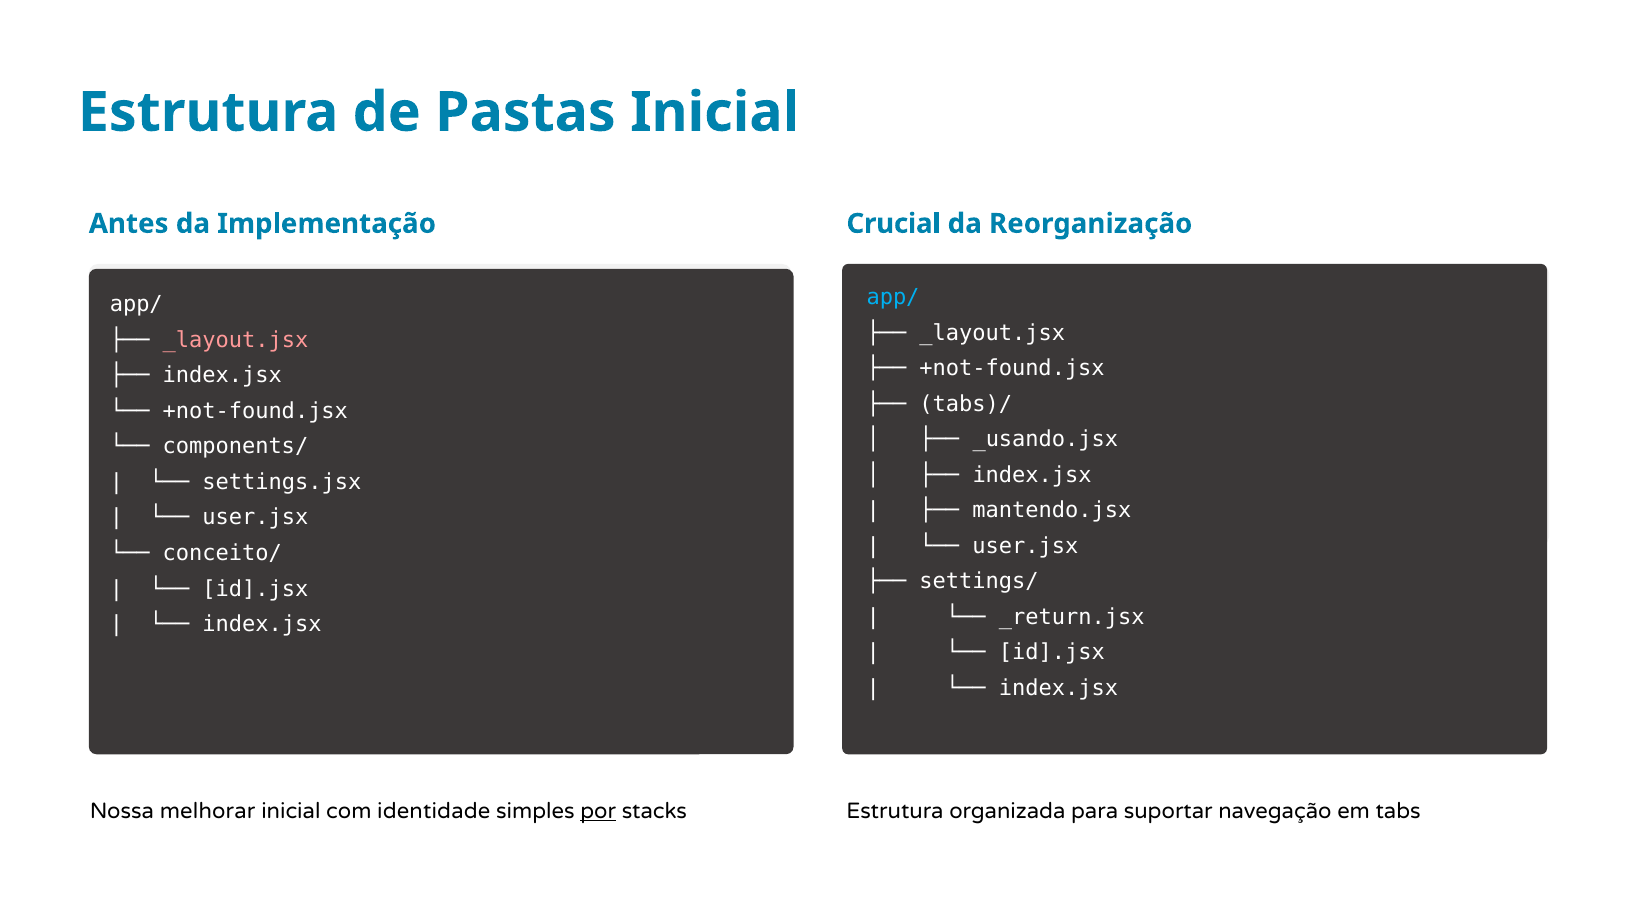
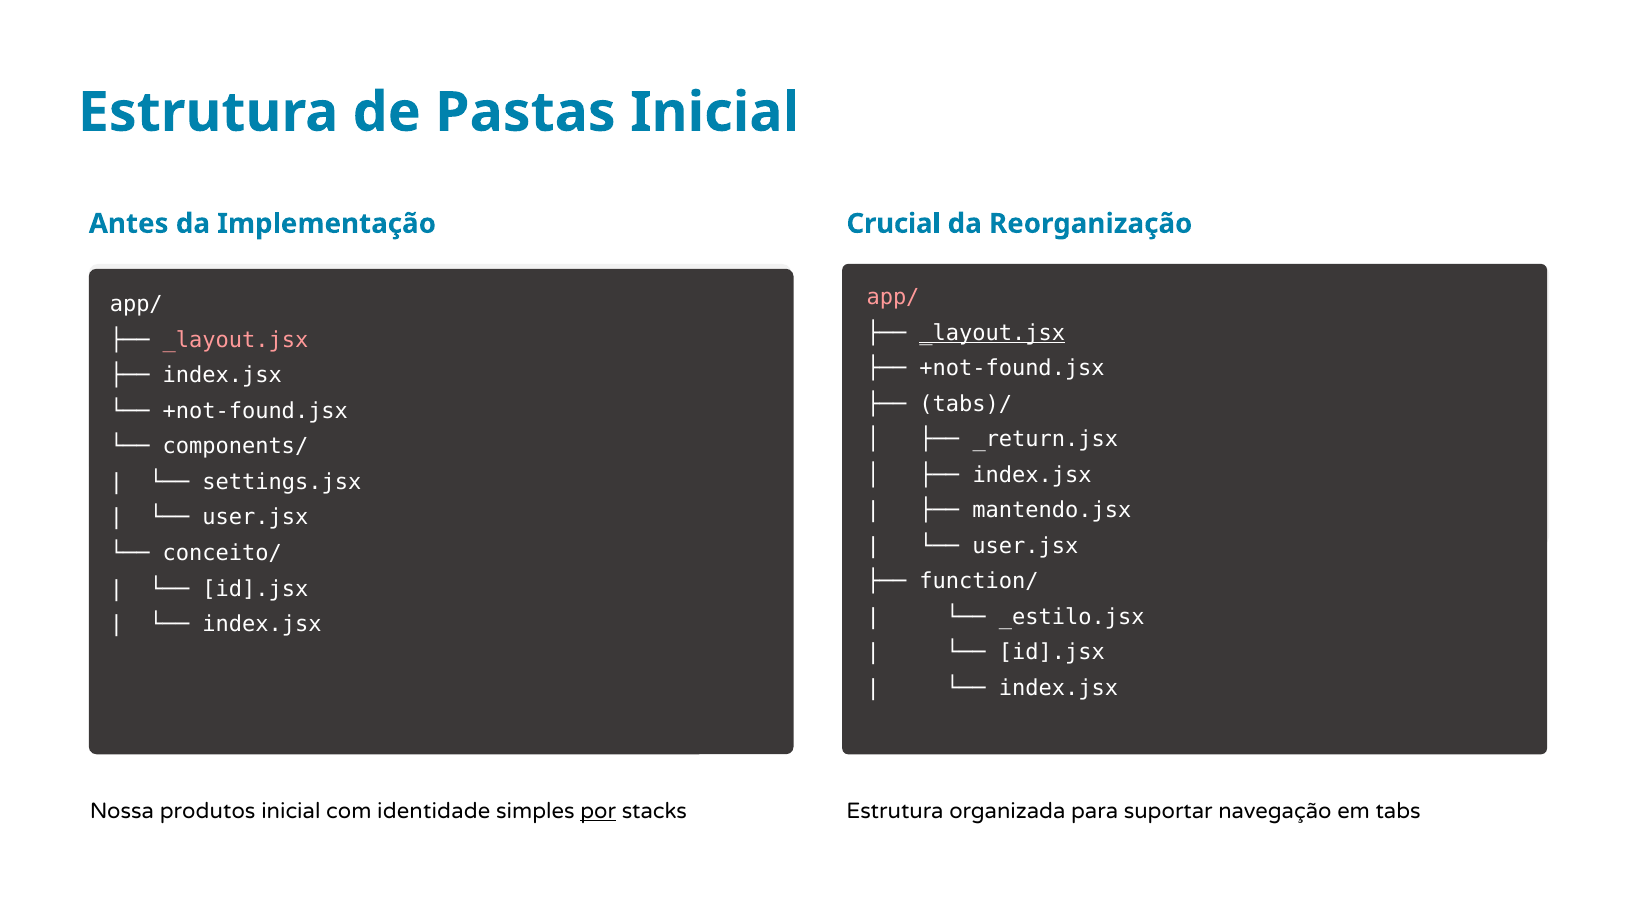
app/ at (893, 297) colour: light blue -> pink
_layout.jsx at (992, 333) underline: none -> present
_usando.jsx: _usando.jsx -> _return.jsx
settings/: settings/ -> function/
_return.jsx: _return.jsx -> _estilo.jsx
melhorar: melhorar -> produtos
